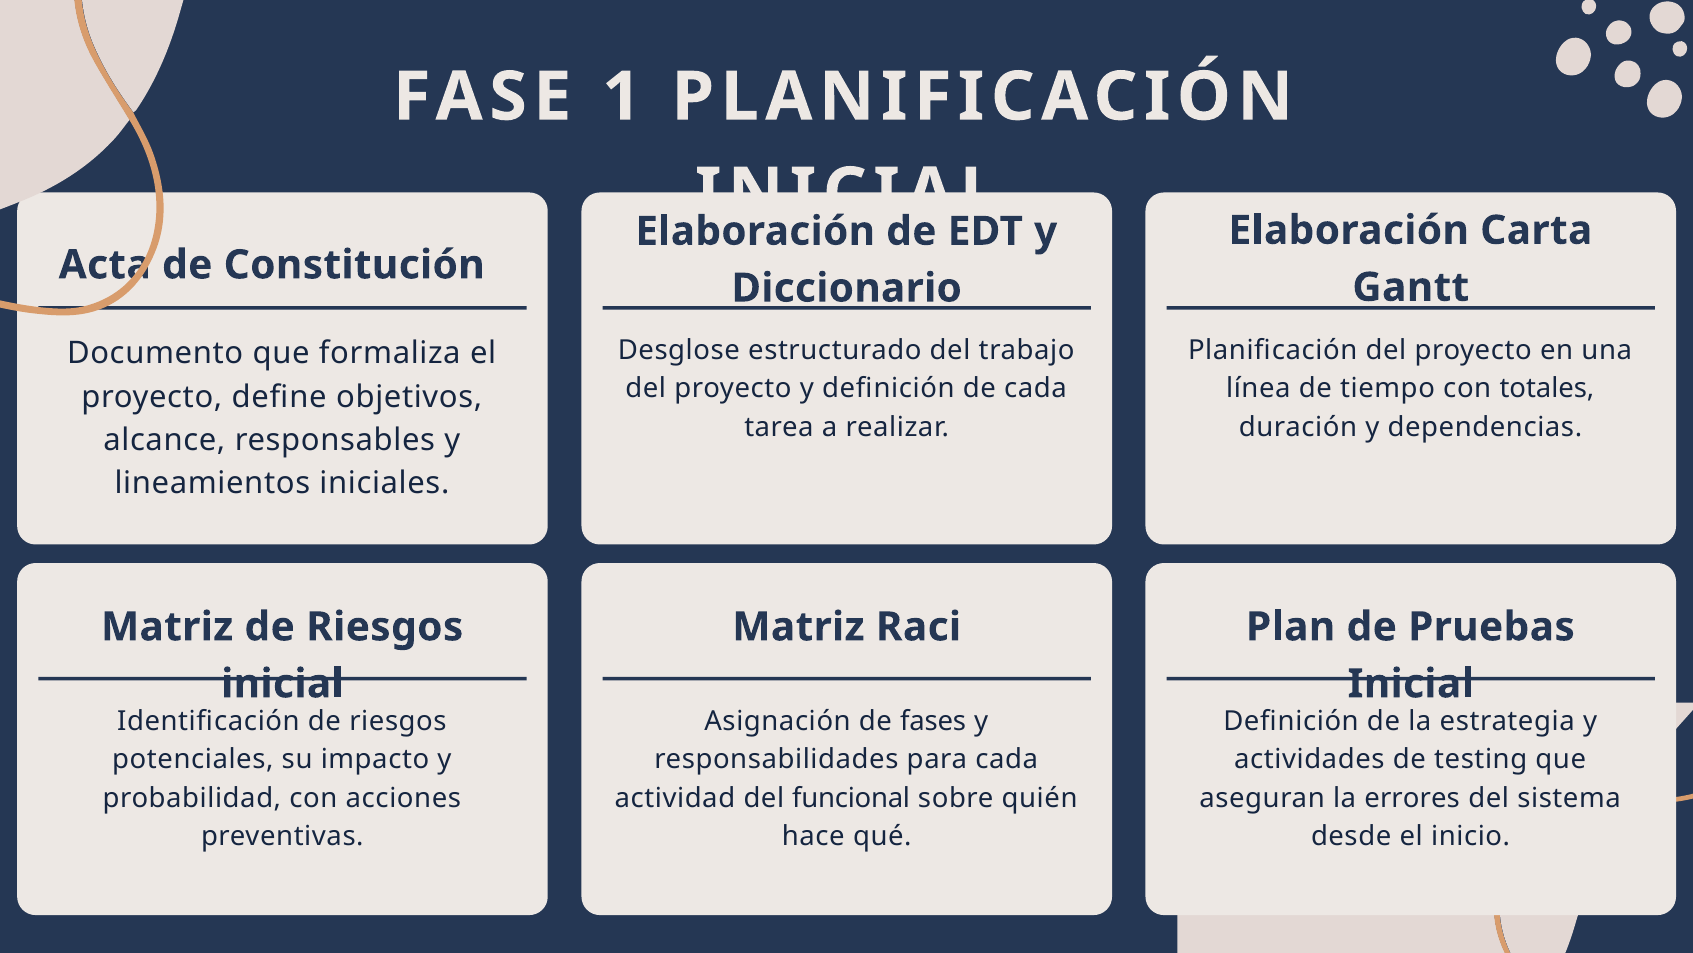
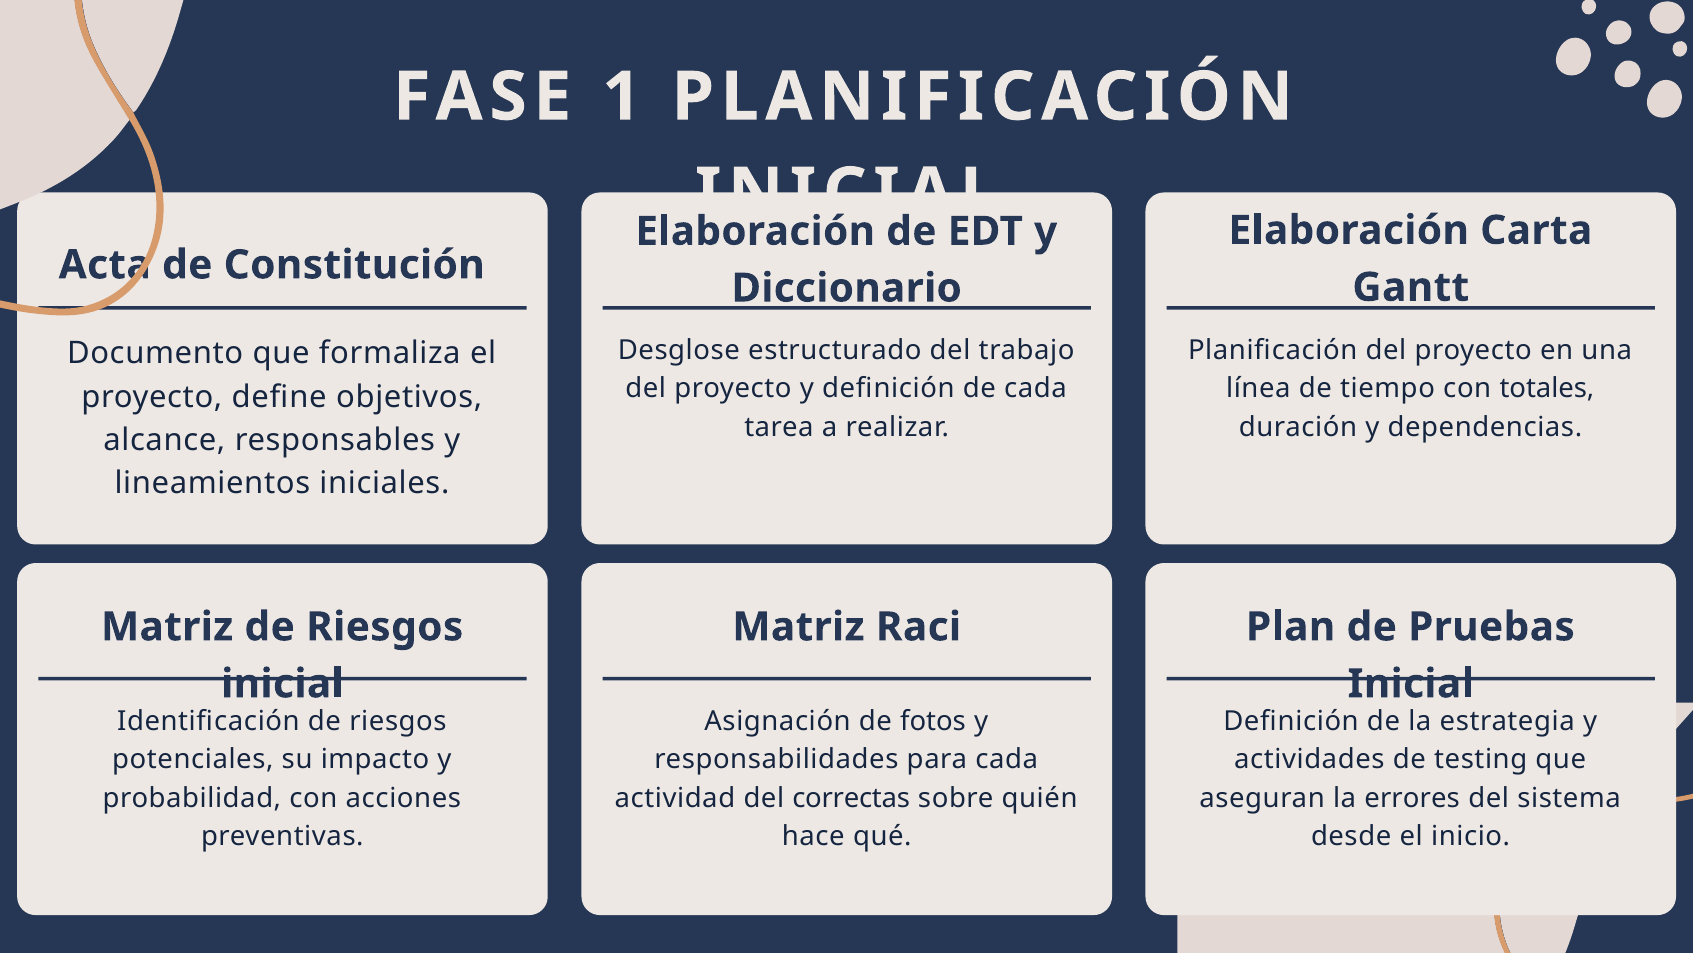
fases: fases -> fotos
funcional: funcional -> correctas
